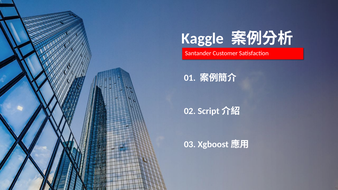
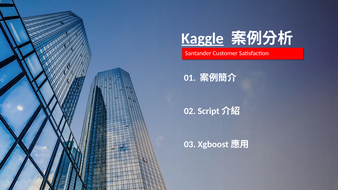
Kaggle underline: none -> present
